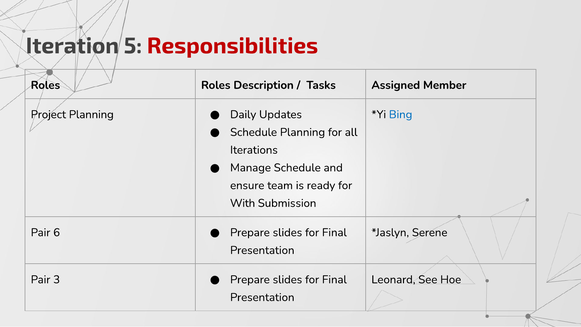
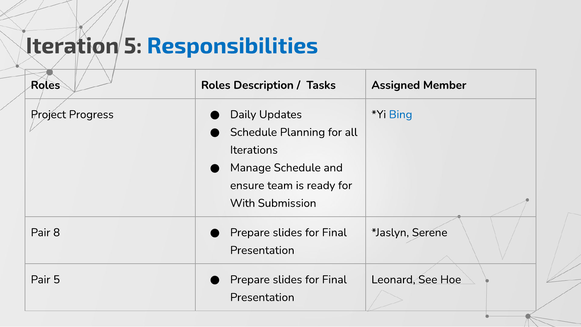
Responsibilities colour: red -> blue
Project Planning: Planning -> Progress
6: 6 -> 8
Pair 3: 3 -> 5
